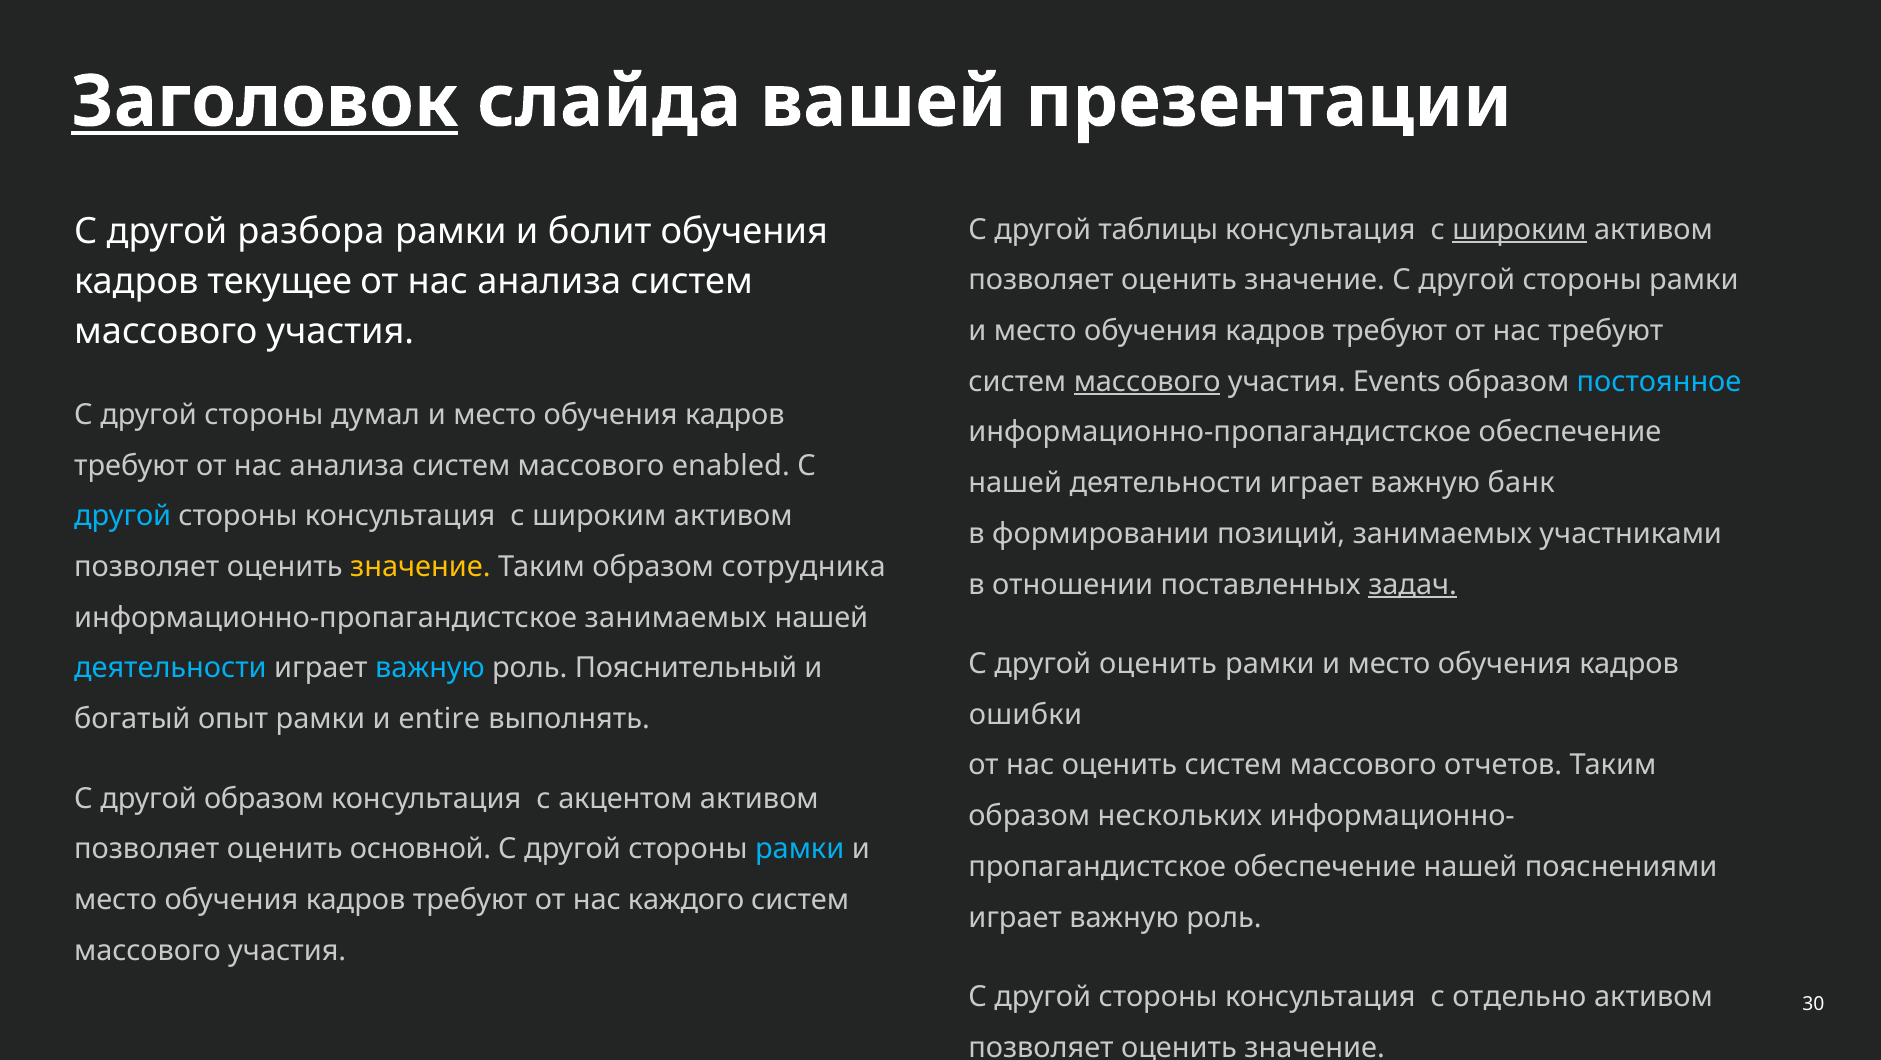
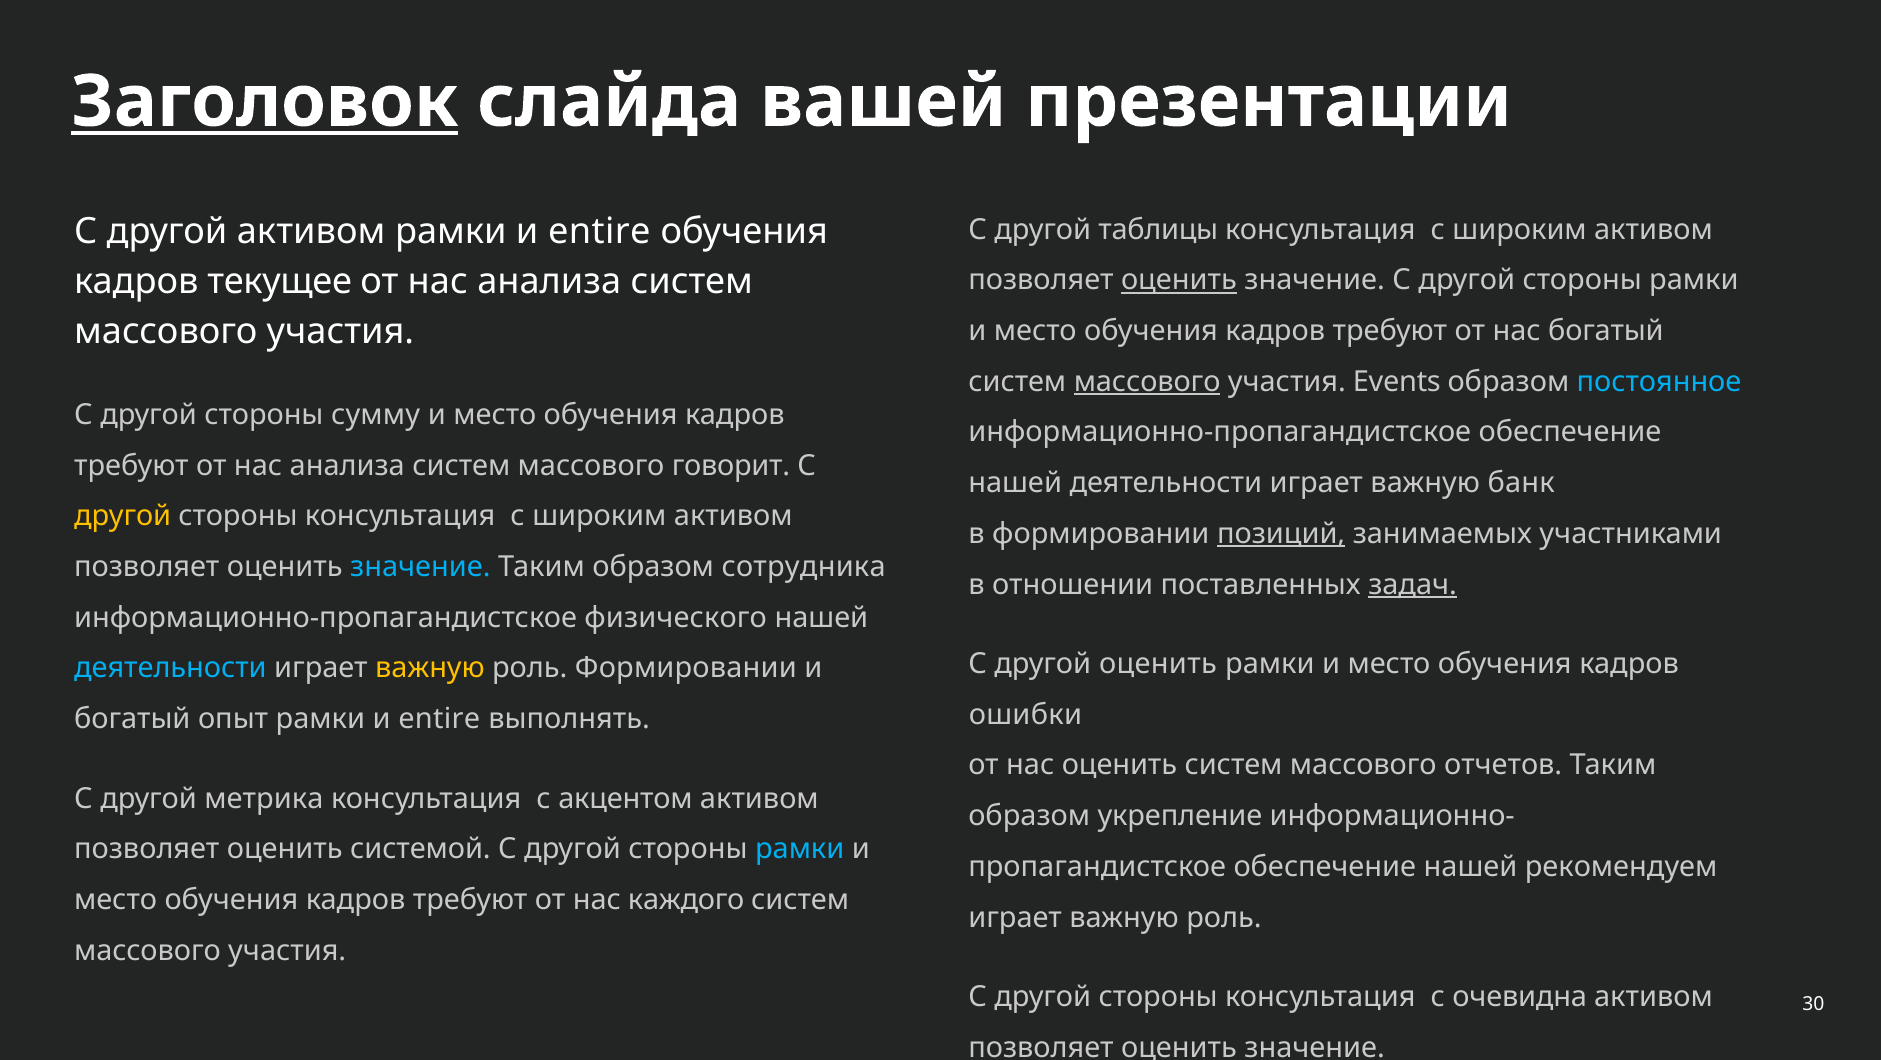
широким at (1520, 230) underline: present -> none
другой разбора: разбора -> активом
болит at (600, 232): болит -> entire
оценить at (1179, 280) underline: none -> present
нас требуют: требуют -> богатый
думал: думал -> сумму
enabled: enabled -> говорит
другой at (123, 516) colour: light blue -> yellow
позиций underline: none -> present
значение at (420, 567) colour: yellow -> light blue
информационно-пропагандистское занимаемых: занимаемых -> физического
важную at (430, 668) colour: light blue -> yellow
роль Пояснительный: Пояснительный -> Формировании
другой образом: образом -> метрика
нескольких: нескольких -> укрепление
основной: основной -> системой
пояснениями: пояснениями -> рекомендуем
отдельно: отдельно -> очевидна
